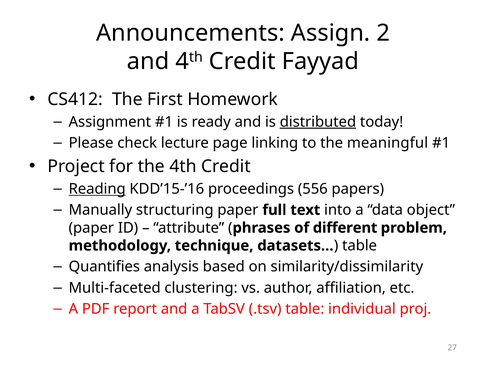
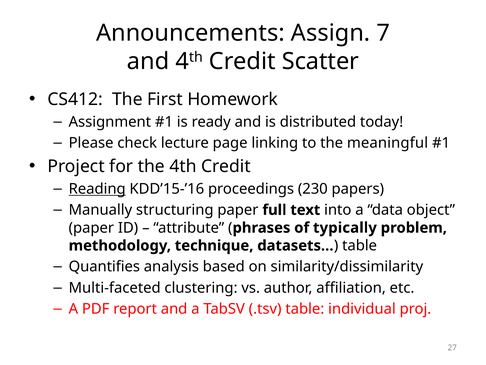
2: 2 -> 7
Fayyad: Fayyad -> Scatter
distributed underline: present -> none
556: 556 -> 230
different: different -> typically
